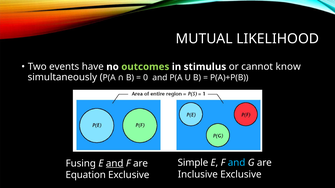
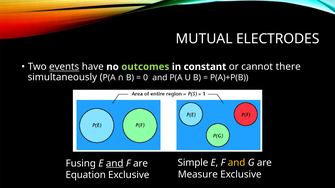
LIKELIHOOD: LIKELIHOOD -> ELECTRODES
events underline: none -> present
stimulus: stimulus -> constant
know: know -> there
and at (237, 163) colour: light blue -> yellow
Inclusive: Inclusive -> Measure
